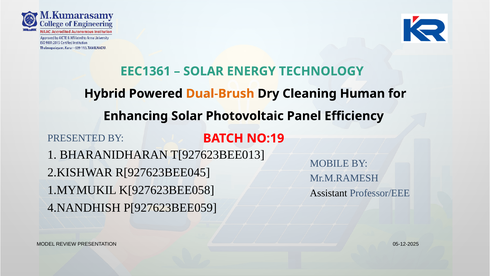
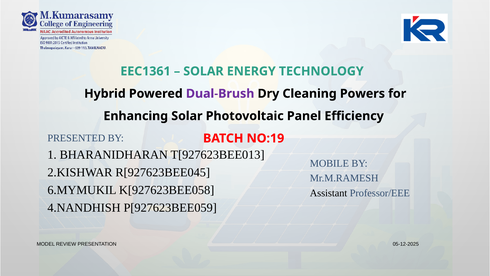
Dual-Brush colour: orange -> purple
Human: Human -> Powers
1.MYMUKIL: 1.MYMUKIL -> 6.MYMUKIL
